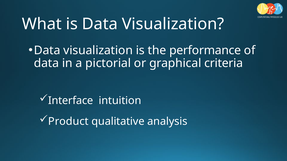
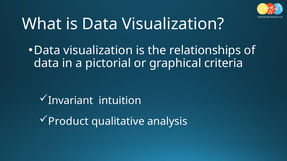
performance: performance -> relationships
Interface: Interface -> Invariant
